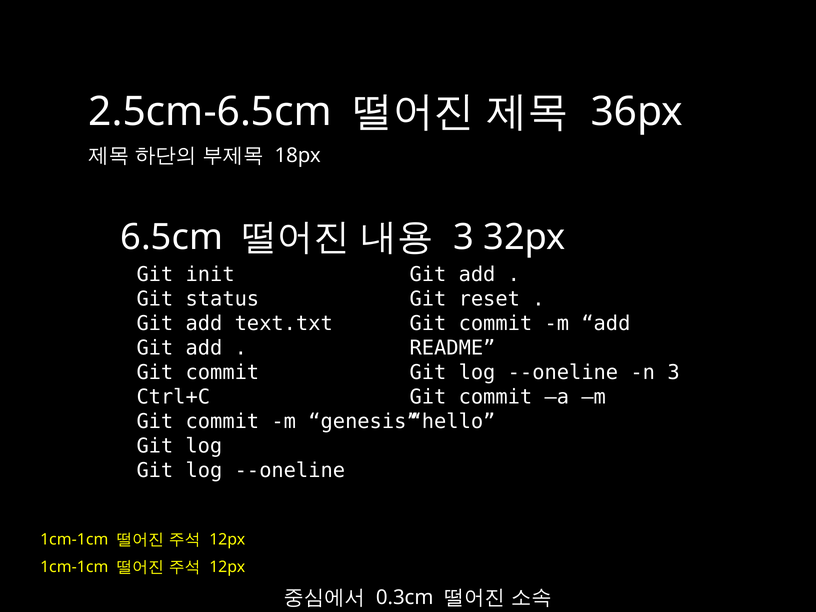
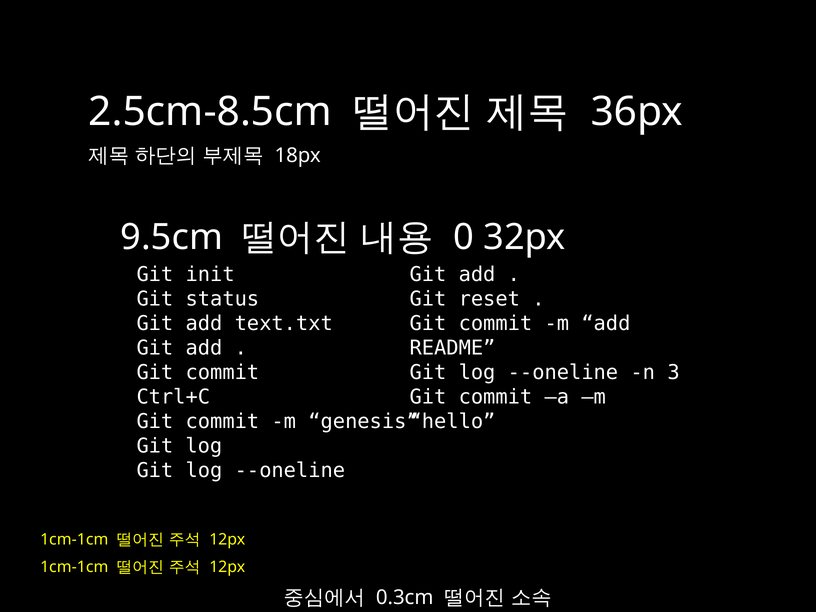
2.5cm-6.5cm: 2.5cm-6.5cm -> 2.5cm-8.5cm
6.5cm: 6.5cm -> 9.5cm
3 at (464, 237): 3 -> 0
